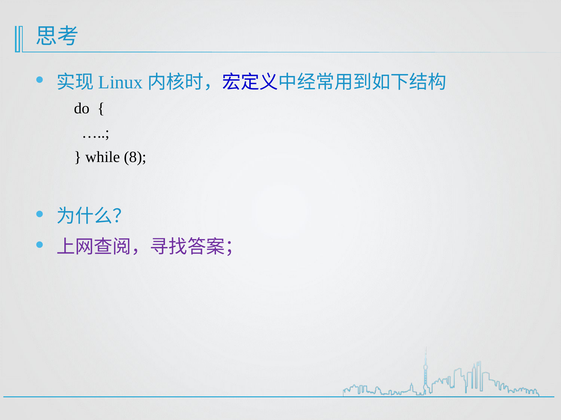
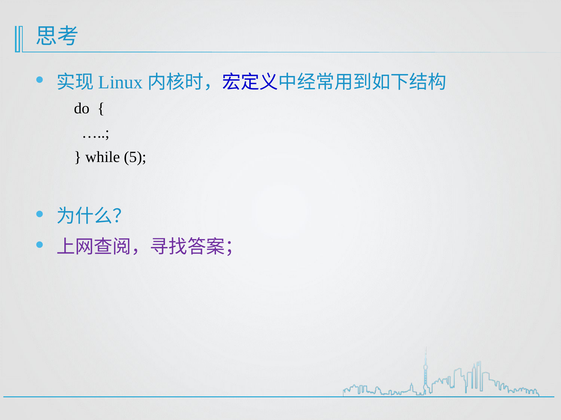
8: 8 -> 5
